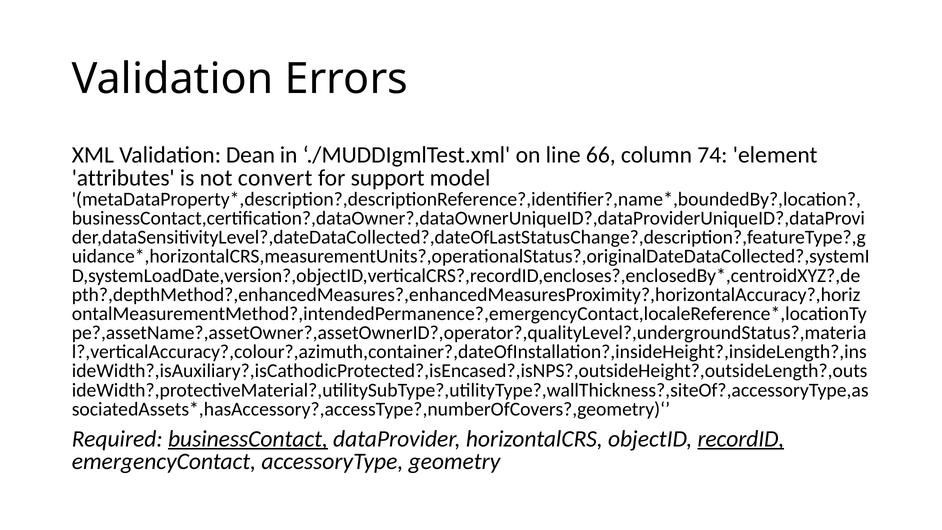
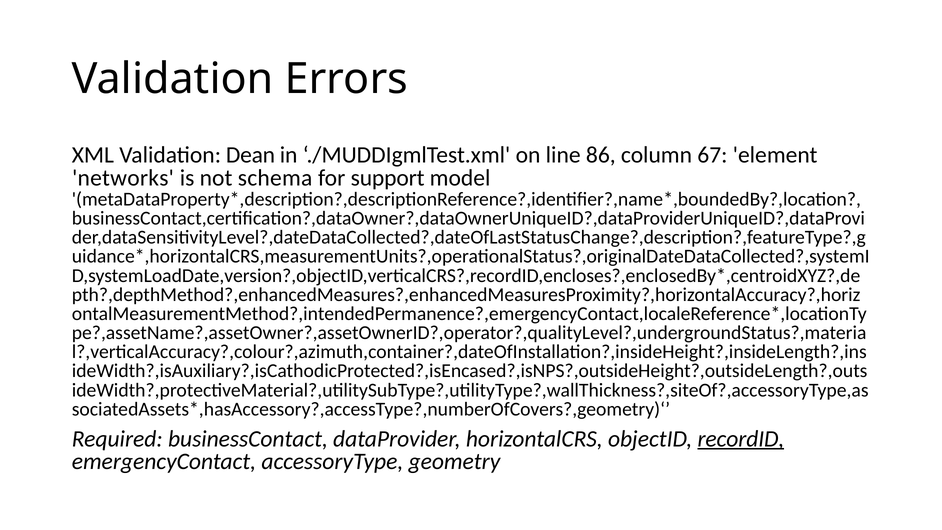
66: 66 -> 86
74: 74 -> 67
attributes: attributes -> networks
convert: convert -> schema
businessContact underline: present -> none
